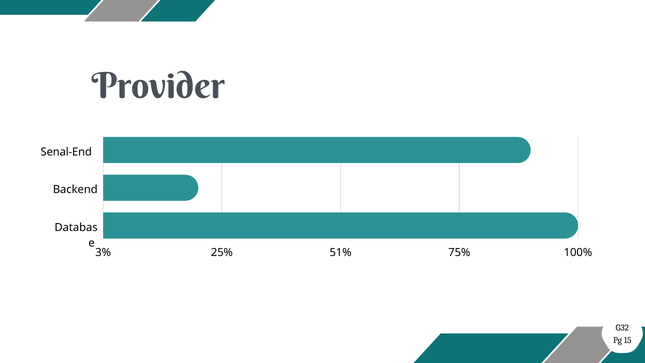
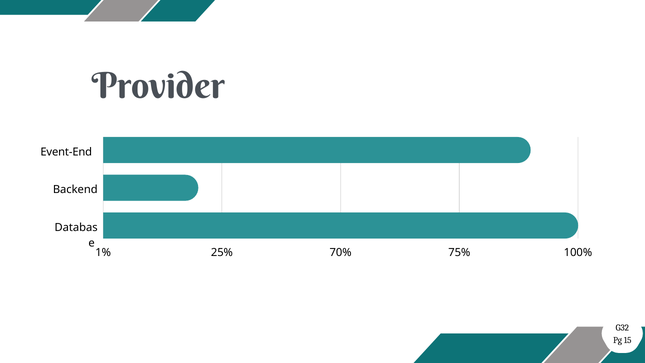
Senal-End: Senal-End -> Event-End
3%: 3% -> 1%
51%: 51% -> 70%
